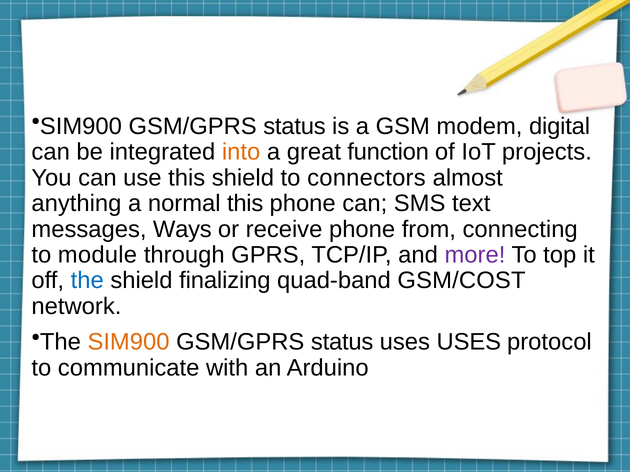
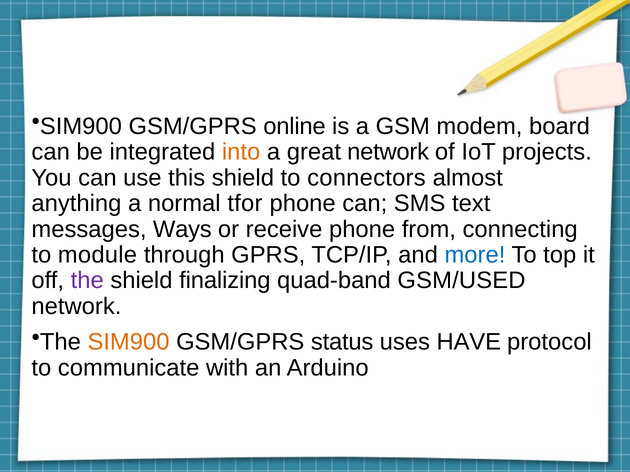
status at (294, 127): status -> online
digital: digital -> board
great function: function -> network
normal this: this -> tfor
more colour: purple -> blue
the colour: blue -> purple
GSM/COST: GSM/COST -> GSM/USED
uses USES: USES -> HAVE
